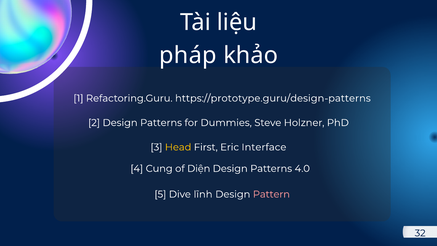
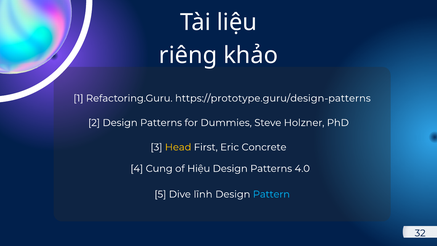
pháp: pháp -> riêng
Interface: Interface -> Concrete
Diện: Diện -> Hiệu
Pattern colour: pink -> light blue
